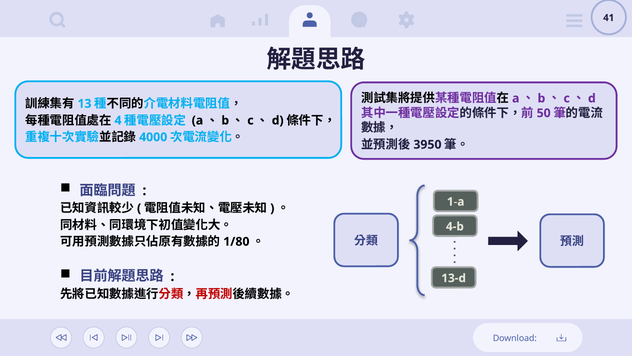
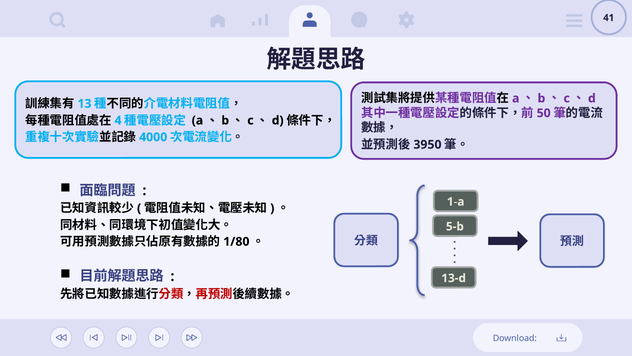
4-b: 4-b -> 5-b
